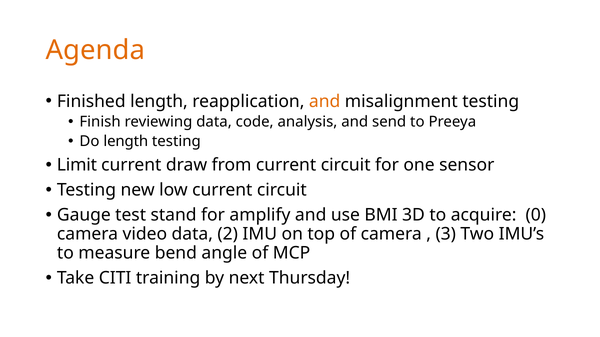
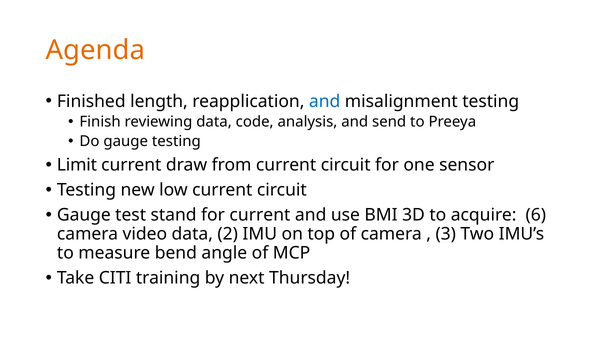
and at (325, 101) colour: orange -> blue
Do length: length -> gauge
for amplify: amplify -> current
0: 0 -> 6
